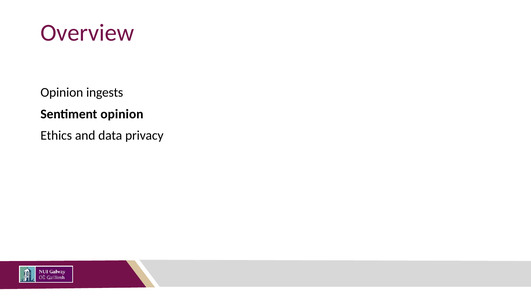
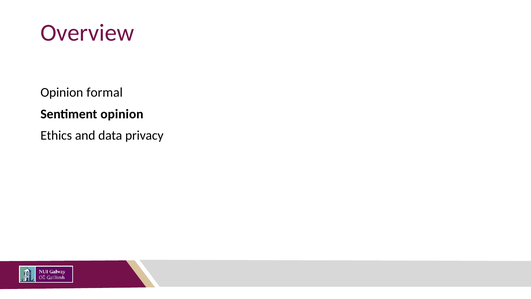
ingests: ingests -> formal
